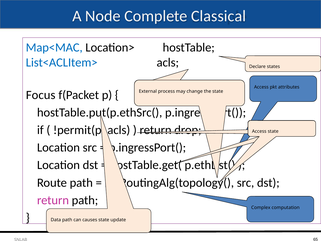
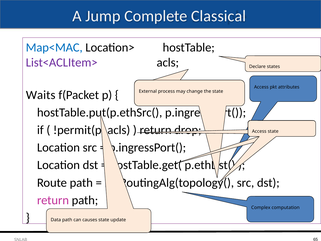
Node: Node -> Jump
List<ACLItem> colour: blue -> purple
Focus: Focus -> Waits
